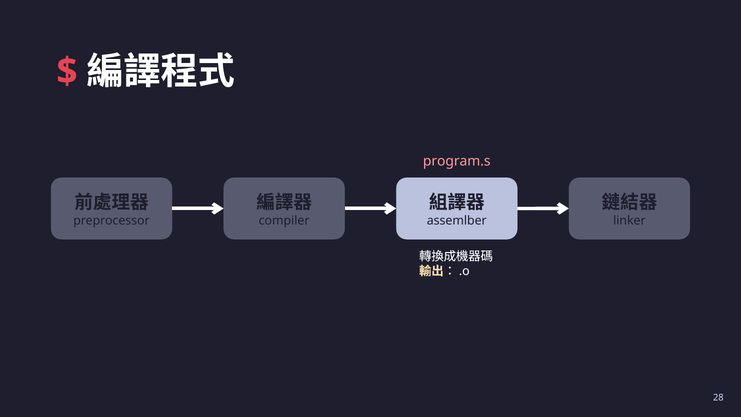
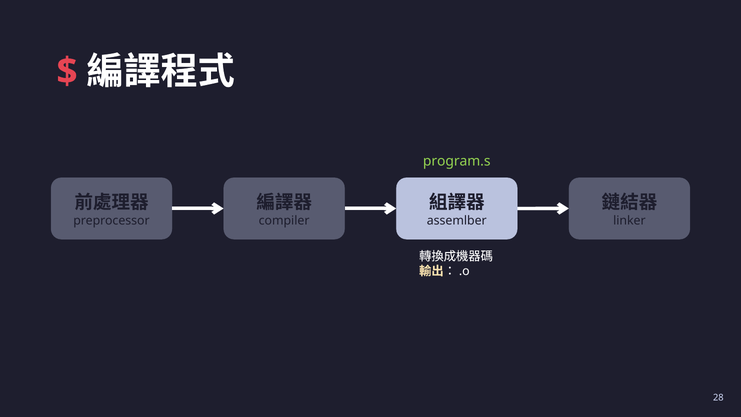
program.s colour: pink -> light green
